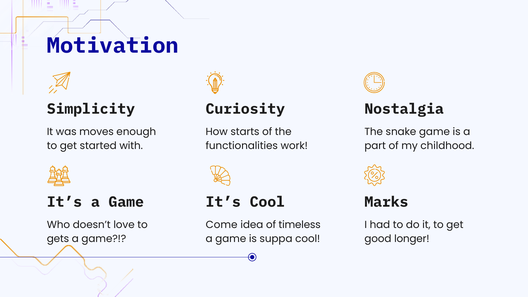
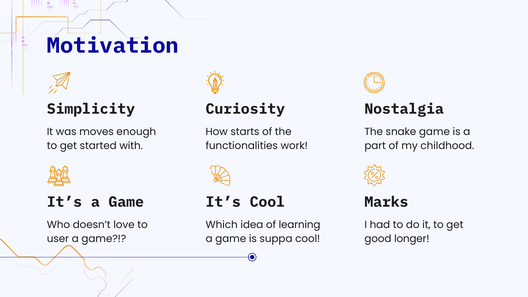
Come: Come -> Which
timeless: timeless -> learning
gets: gets -> user
